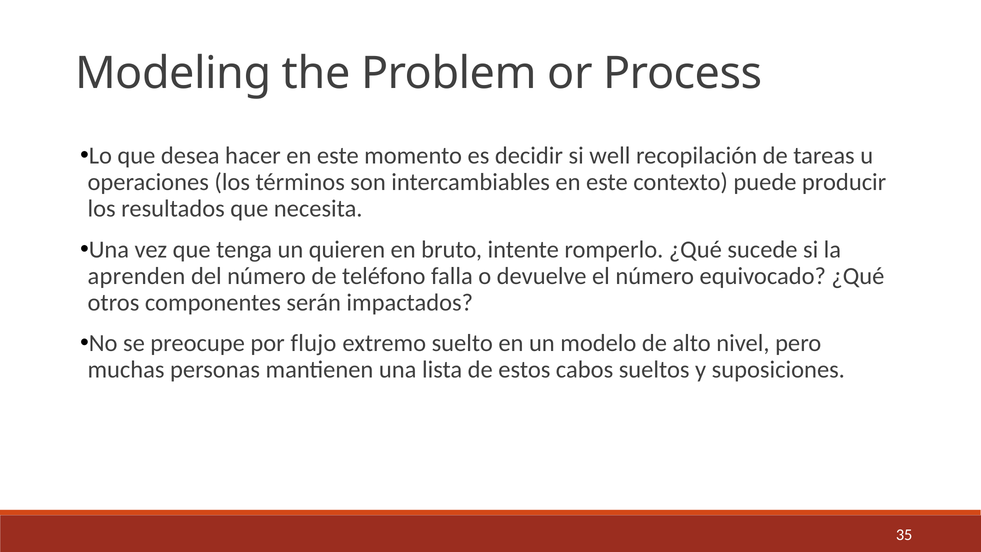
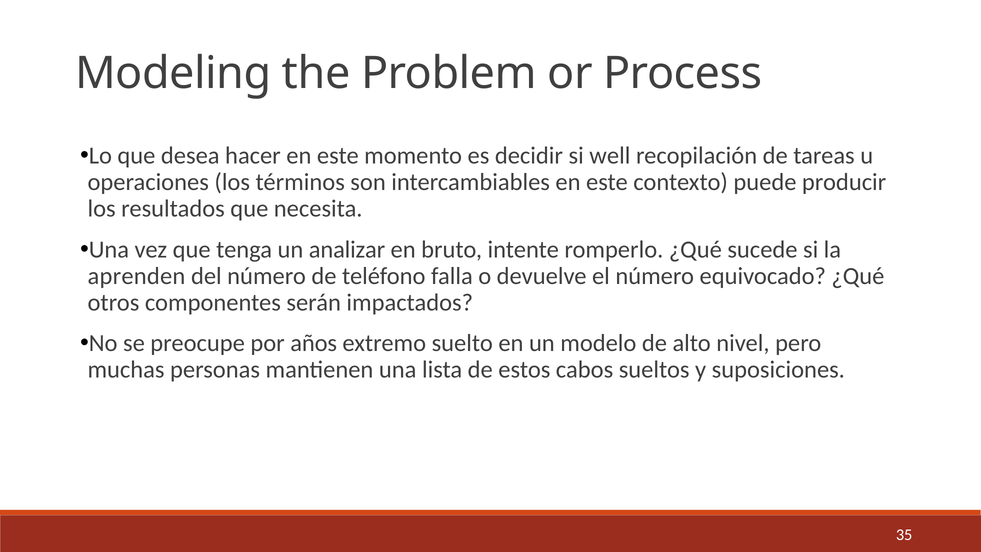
quieren: quieren -> analizar
flujo: flujo -> años
